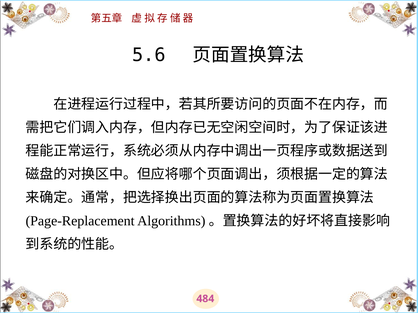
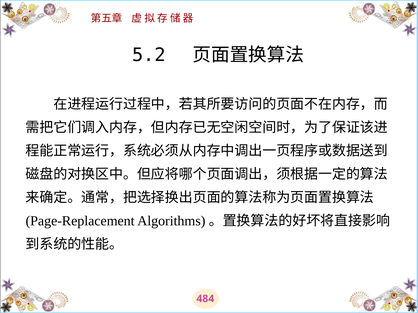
5.6: 5.6 -> 5.2
